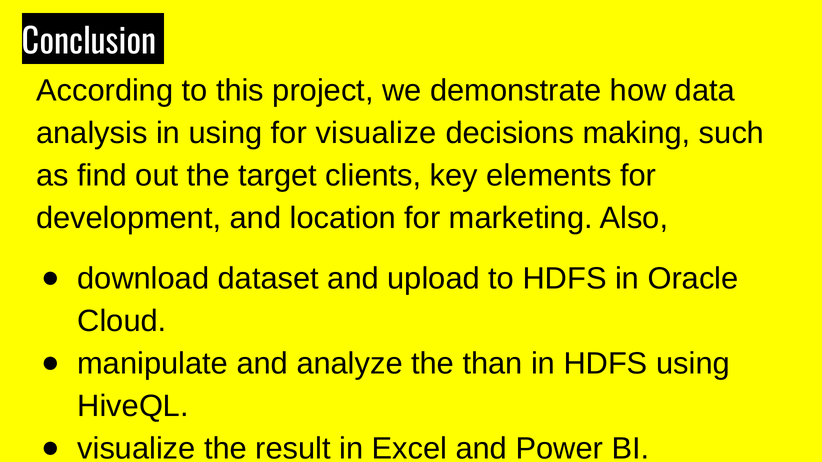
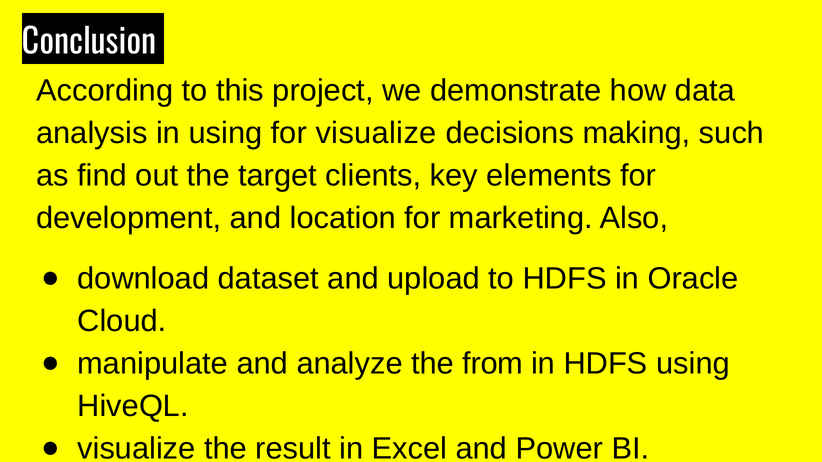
than: than -> from
